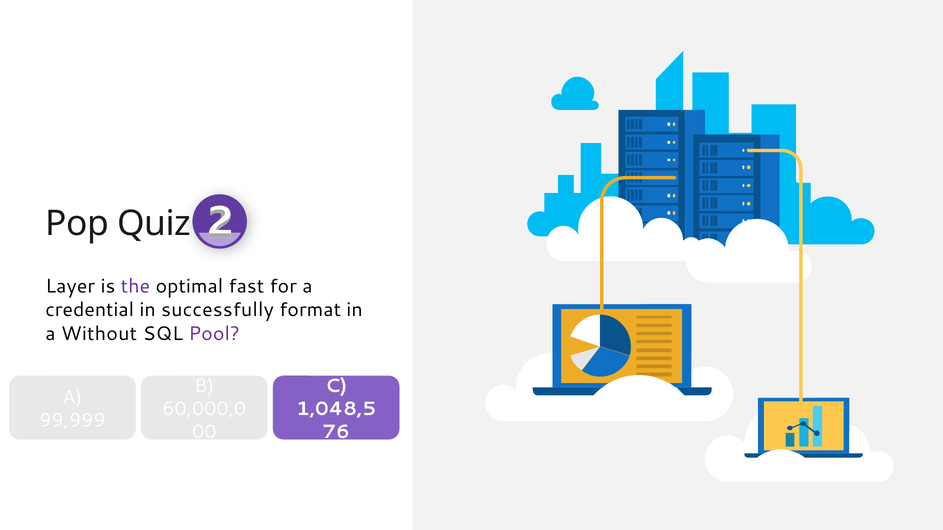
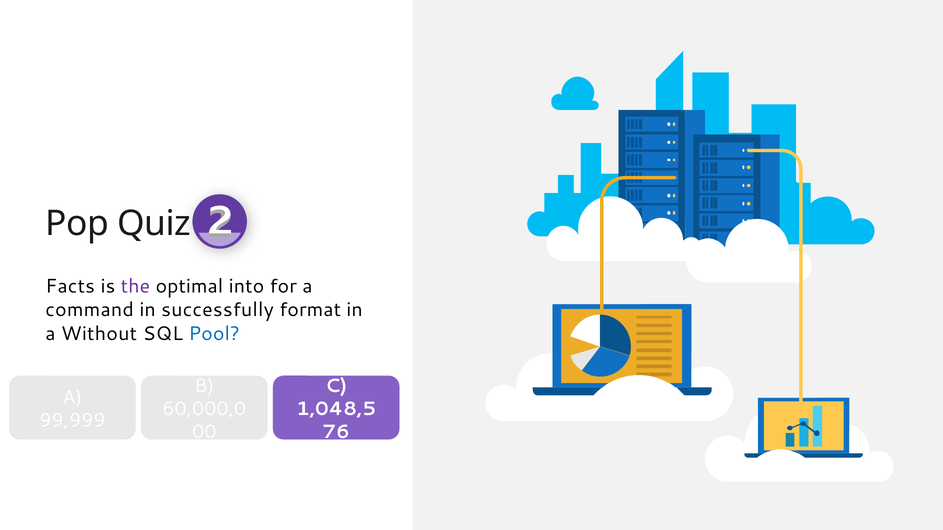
Layer: Layer -> Facts
fast: fast -> into
credential: credential -> command
Pool colour: purple -> blue
